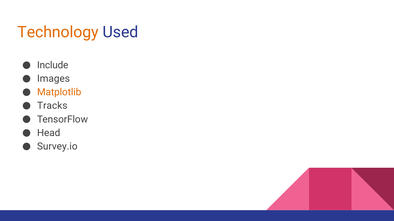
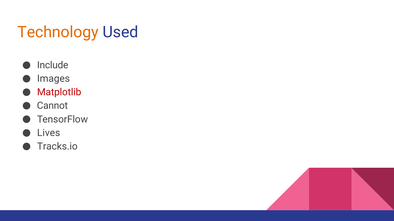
Matplotlib colour: orange -> red
Tracks: Tracks -> Cannot
Head: Head -> Lives
Survey.io: Survey.io -> Tracks.io
